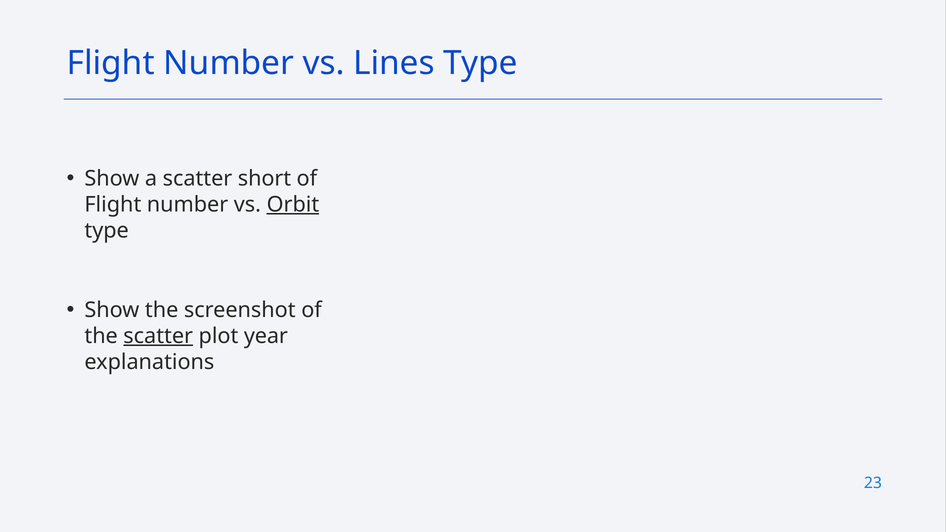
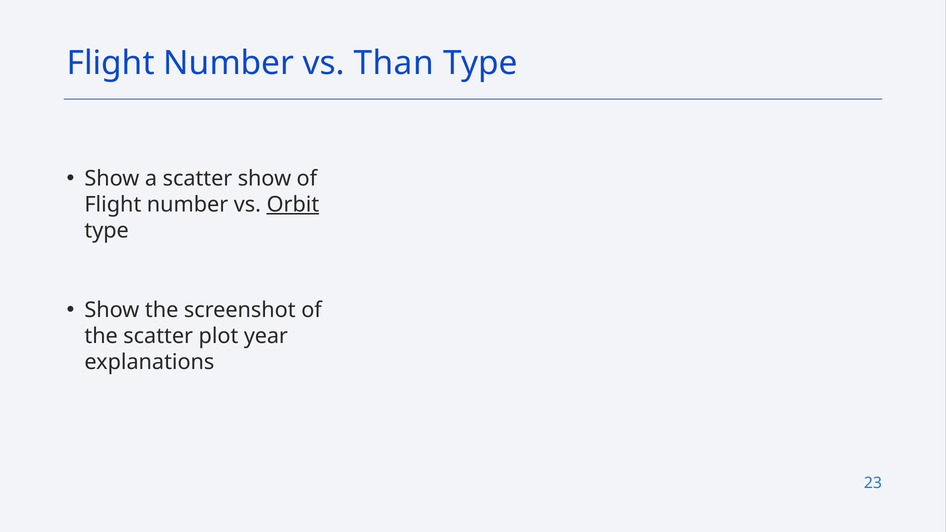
Lines: Lines -> Than
scatter short: short -> show
scatter at (158, 336) underline: present -> none
